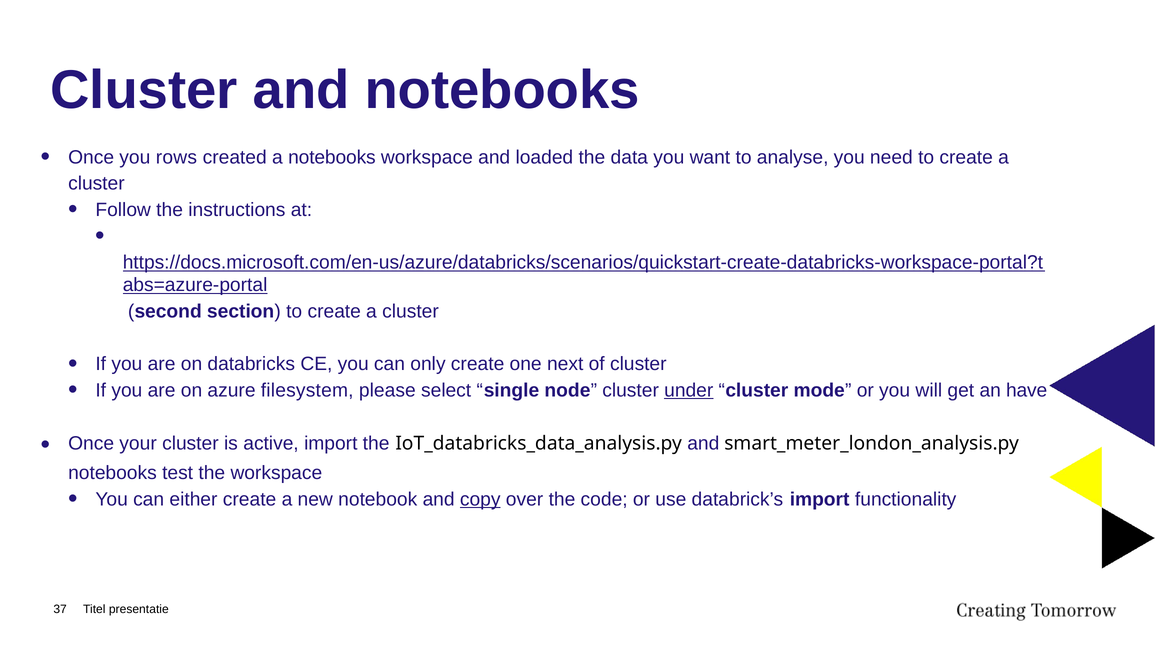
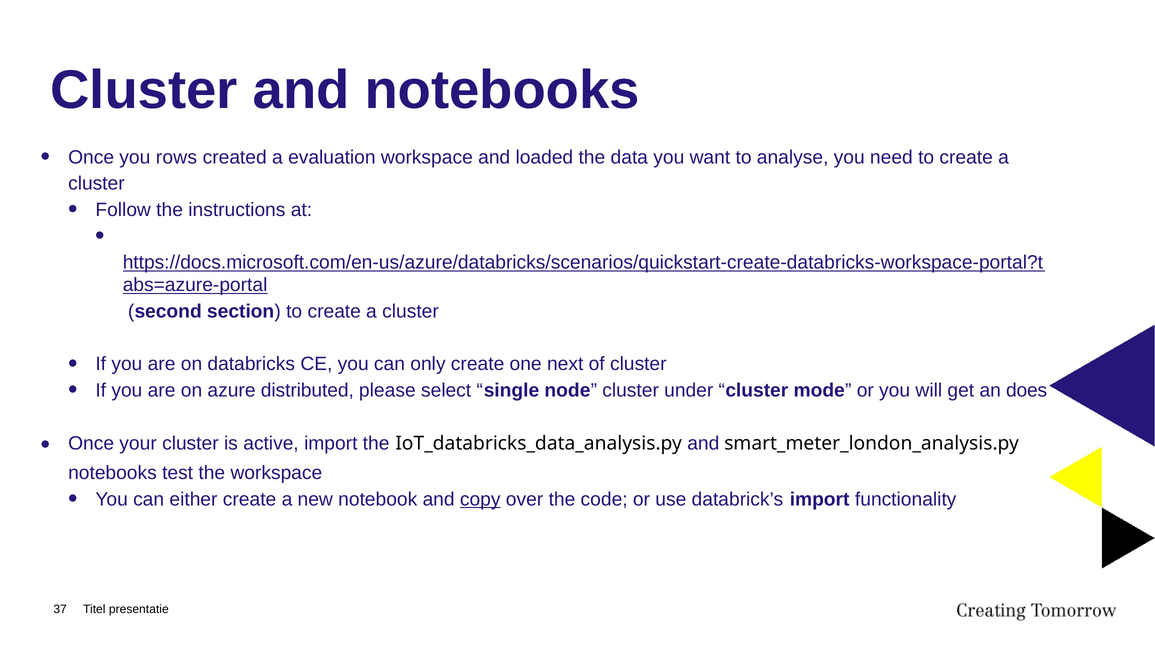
a notebooks: notebooks -> evaluation
filesystem: filesystem -> distributed
under underline: present -> none
have: have -> does
